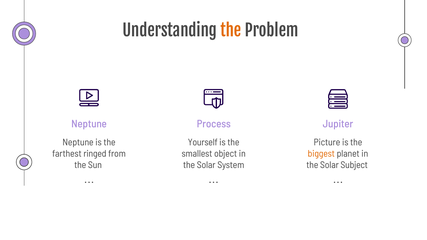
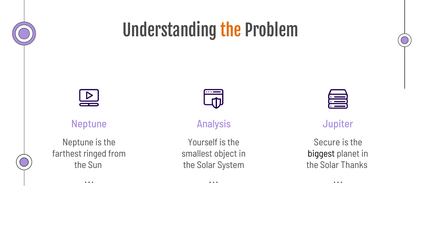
Process: Process -> Analysis
Picture: Picture -> Secure
biggest colour: orange -> black
Subject: Subject -> Thanks
